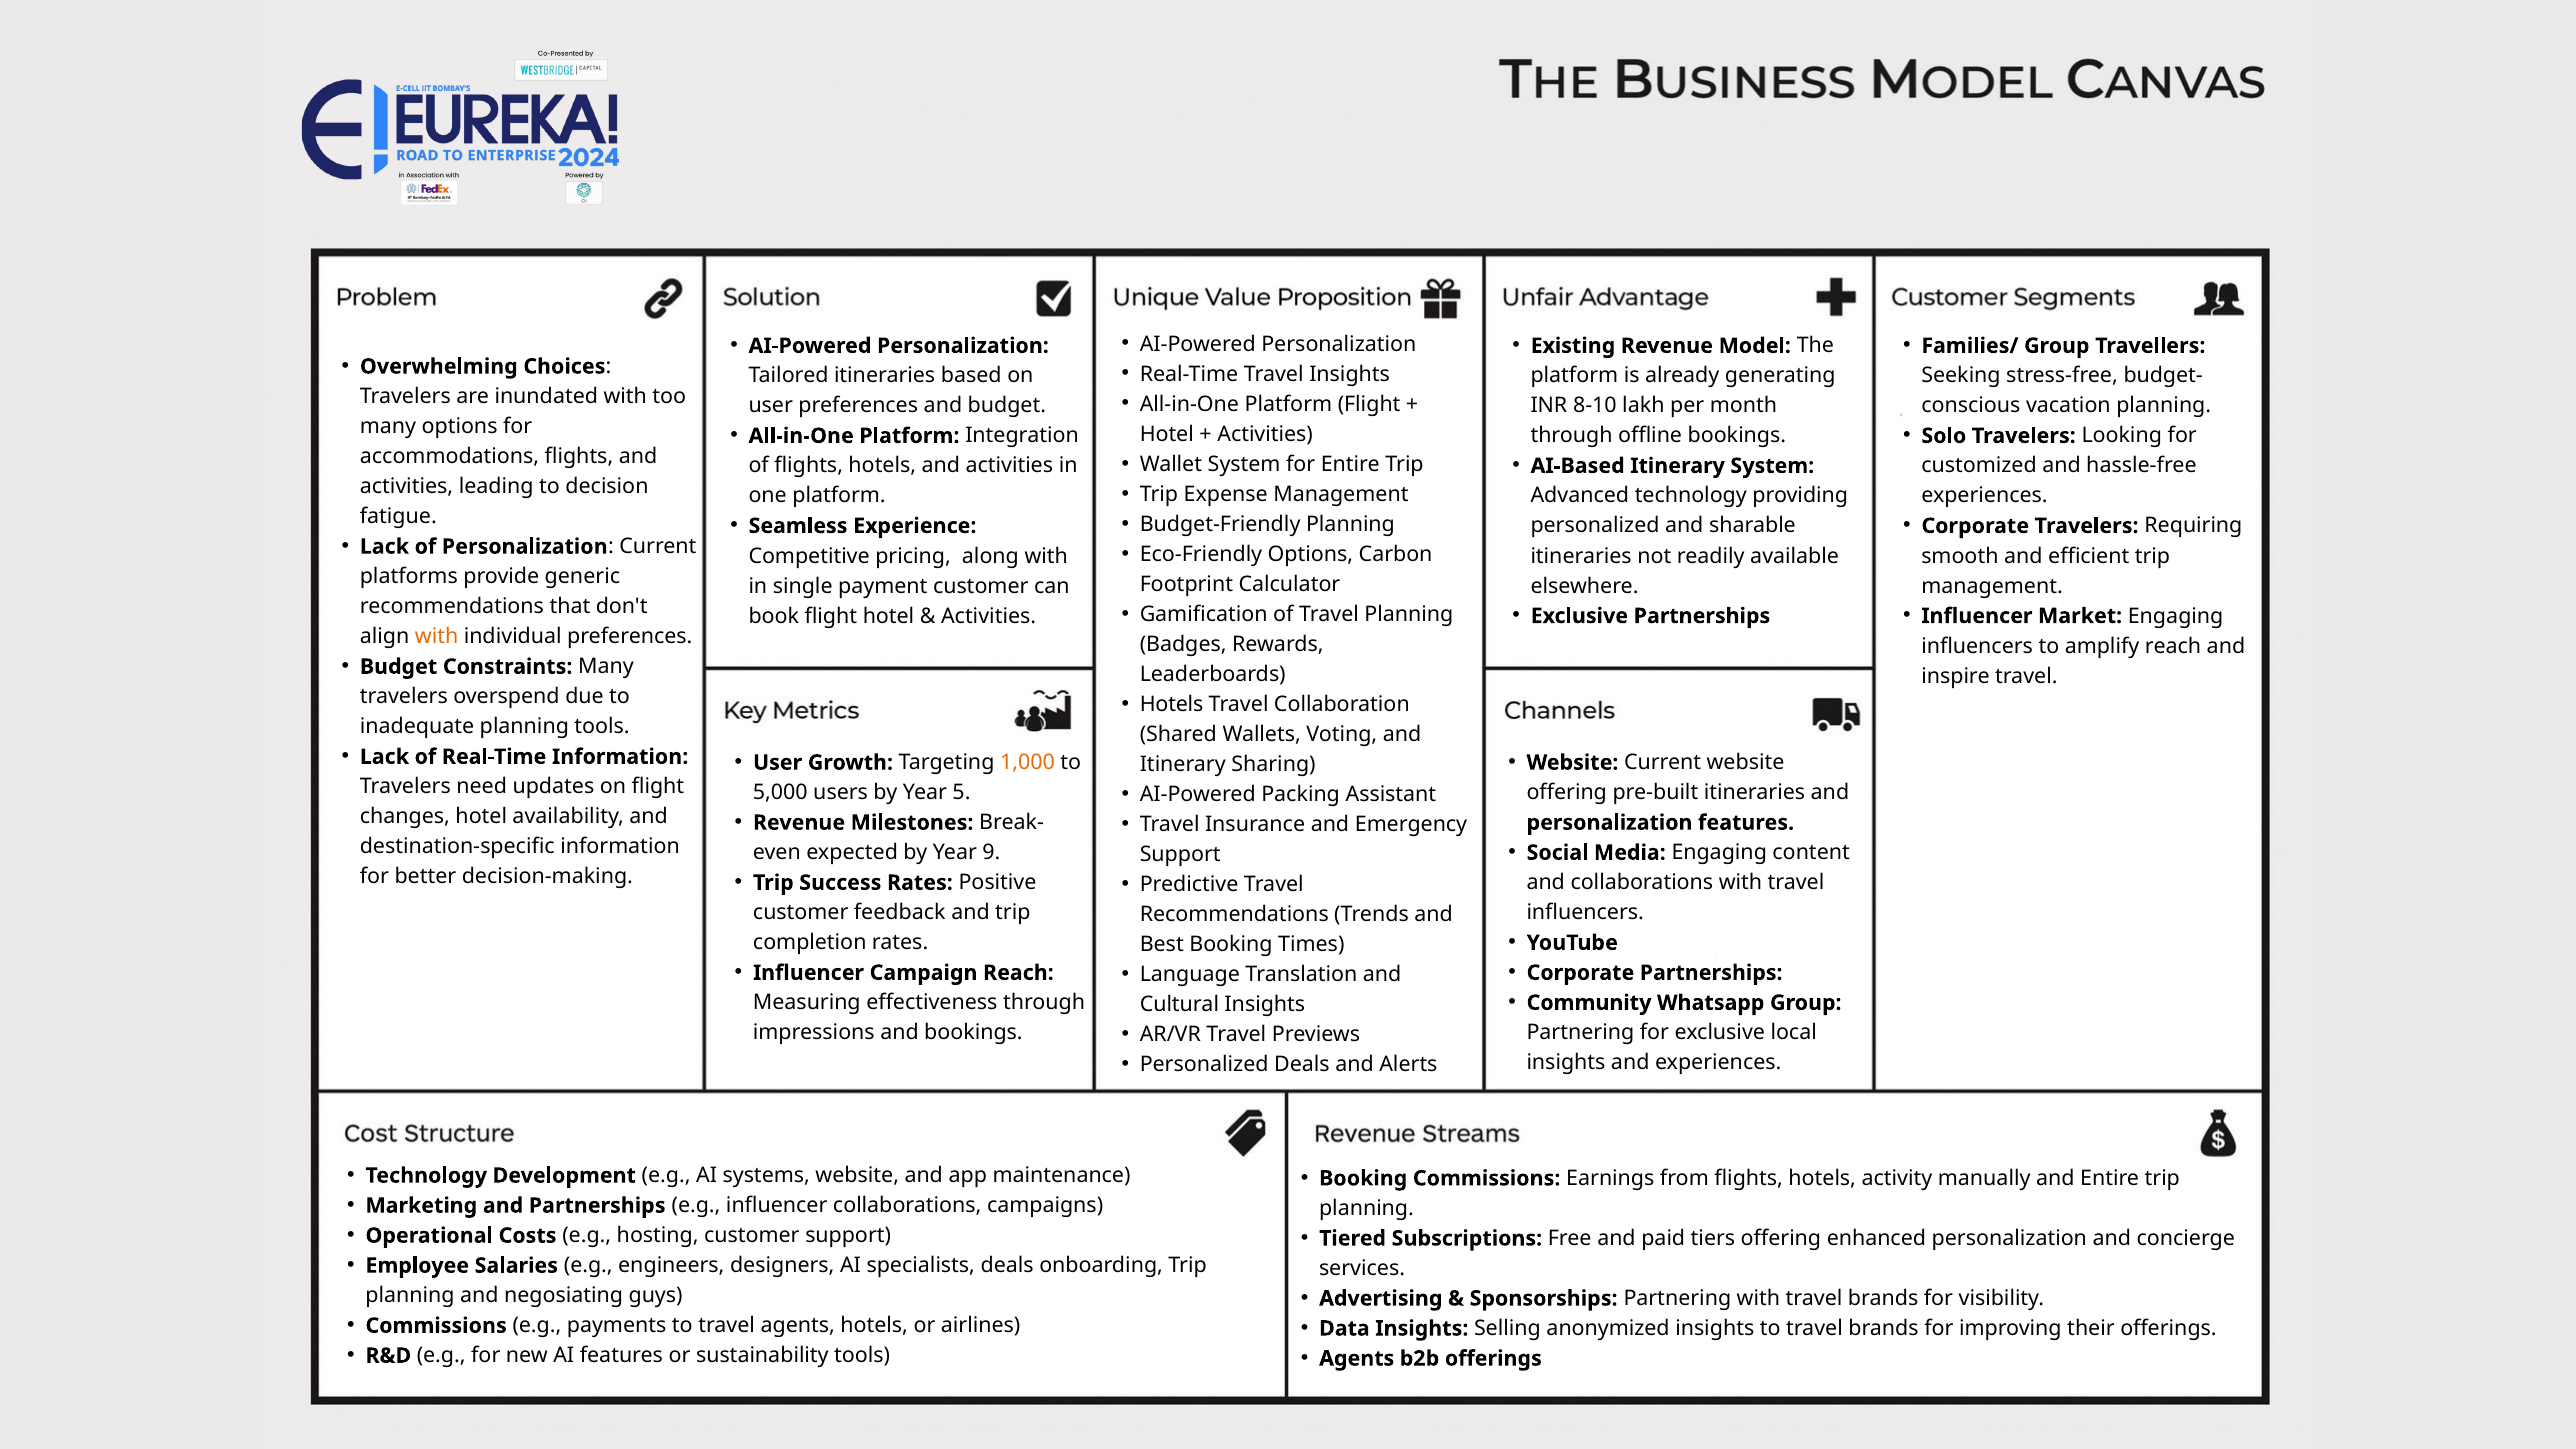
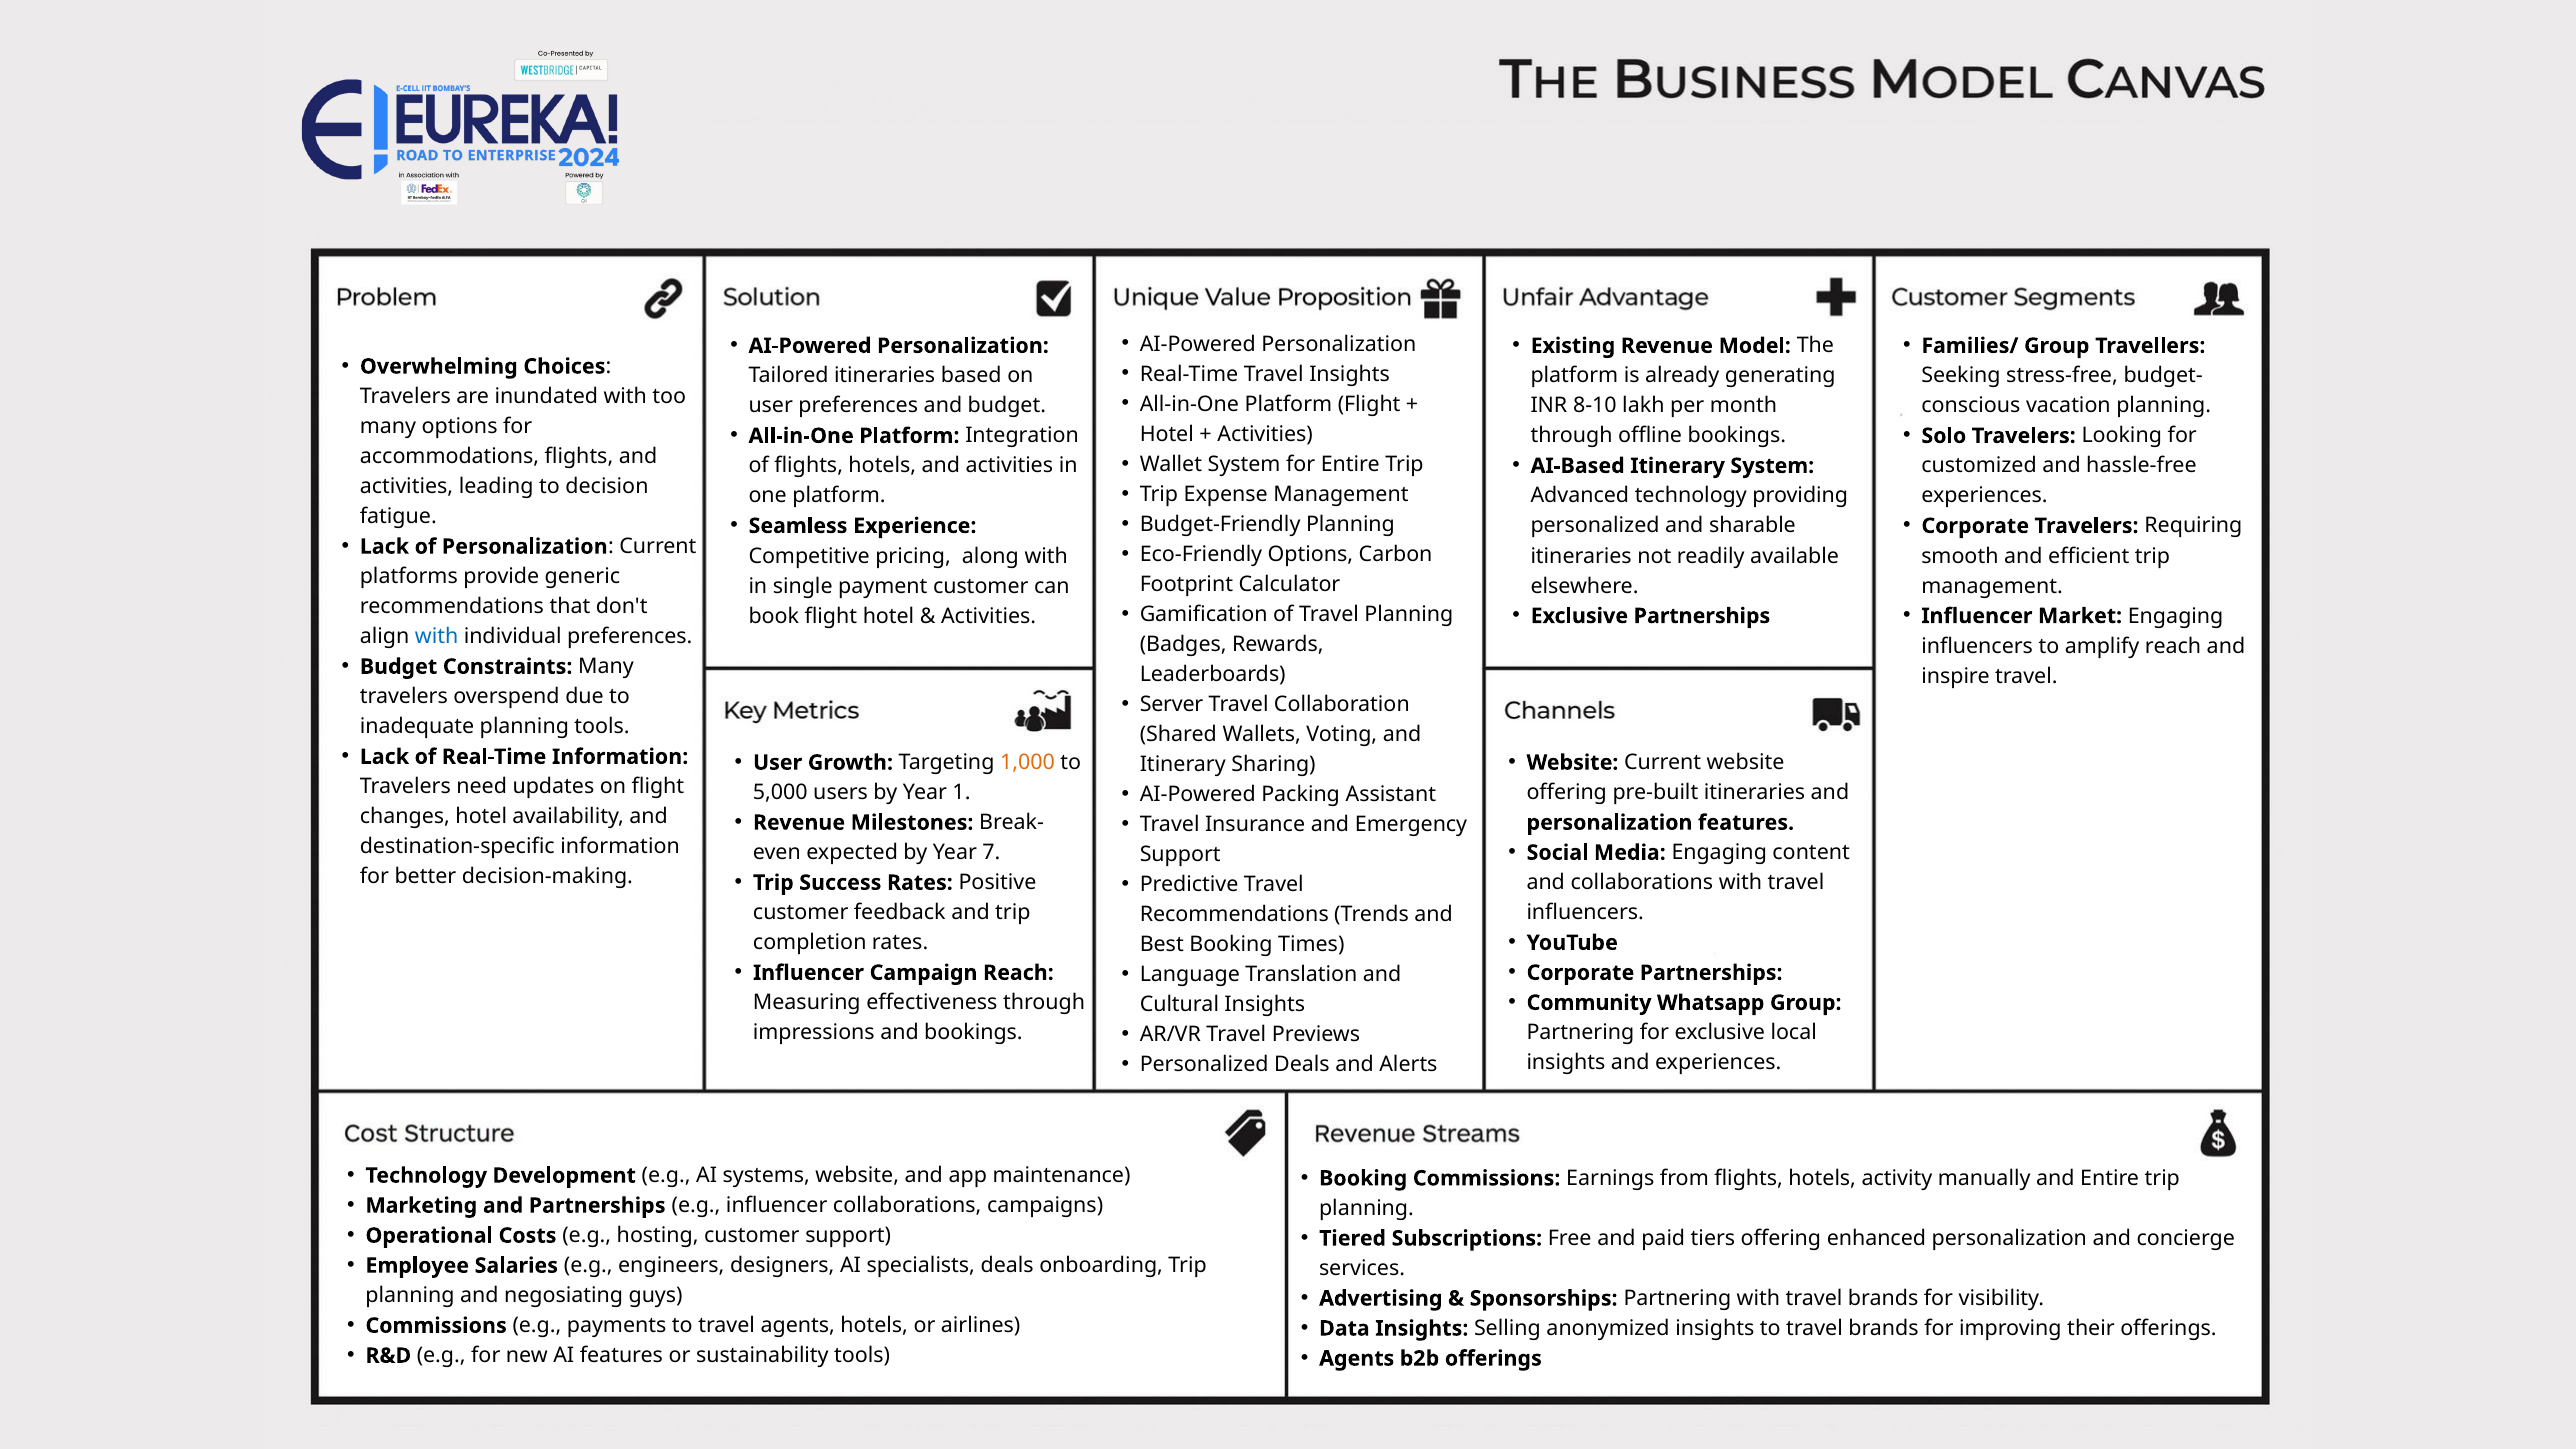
with at (437, 637) colour: orange -> blue
Hotels at (1172, 704): Hotels -> Server
5: 5 -> 1
9: 9 -> 7
